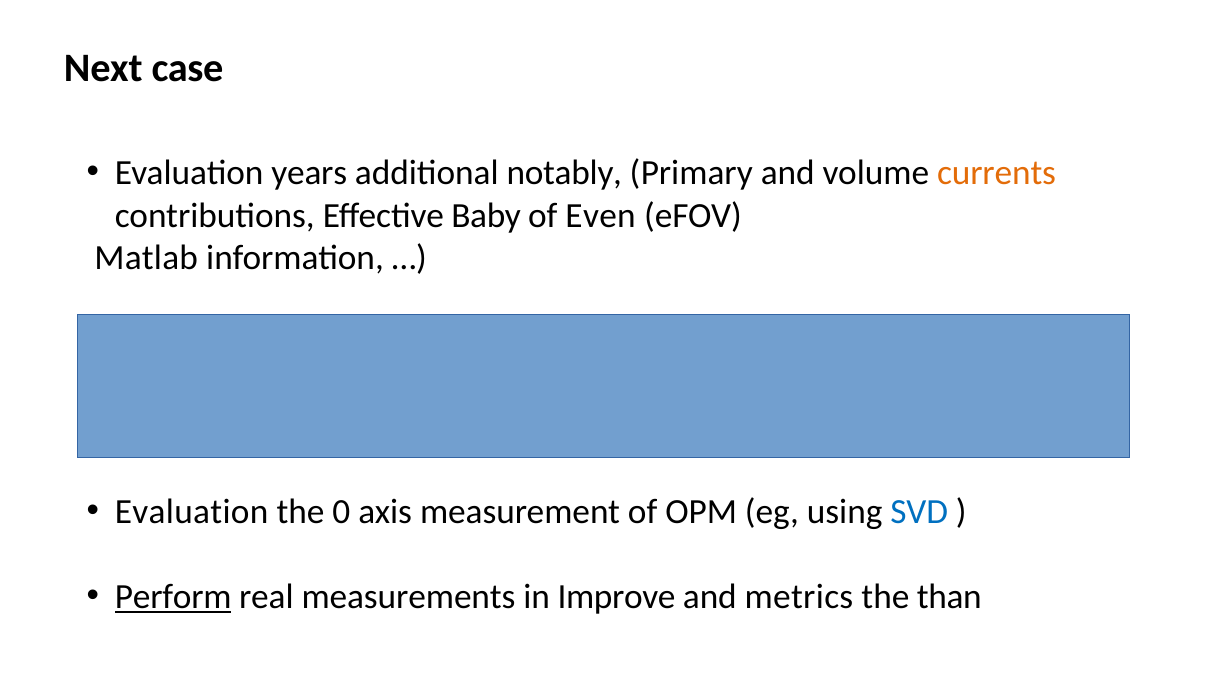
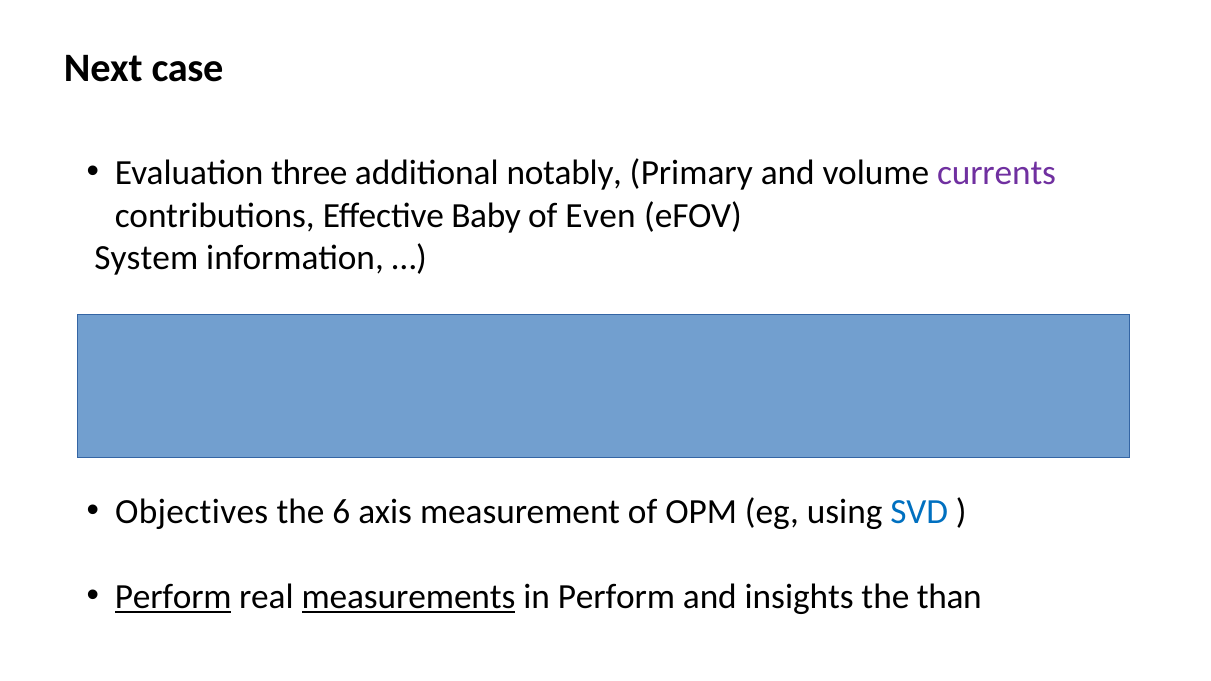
Evaluation years: years -> three
currents colour: orange -> purple
Matlab: Matlab -> System
Evaluation at (192, 512): Evaluation -> Objectives
0: 0 -> 6
measurements underline: none -> present
in Improve: Improve -> Perform
metrics: metrics -> insights
